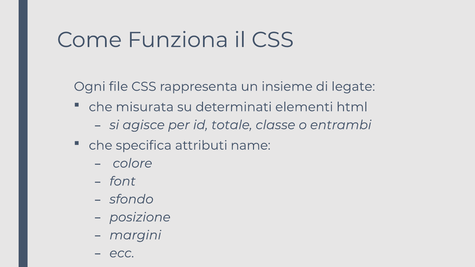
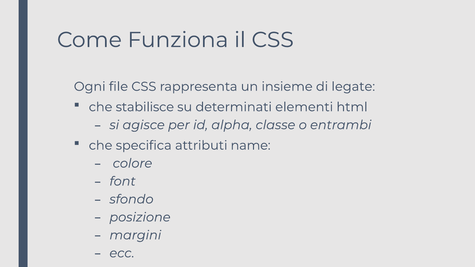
misurata: misurata -> stabilisce
totale: totale -> alpha
